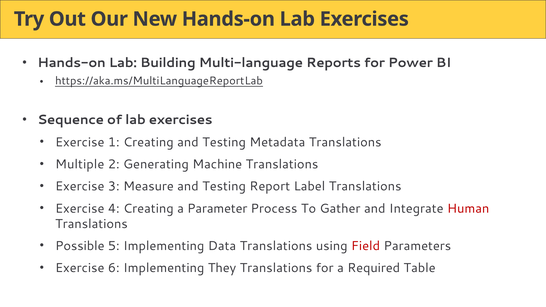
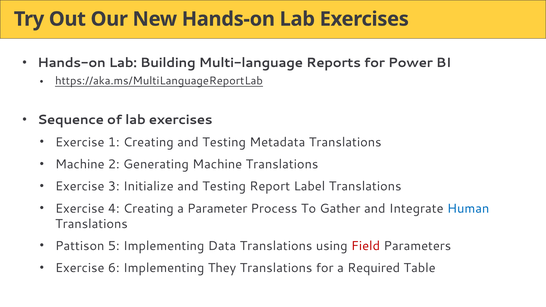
Multiple at (80, 164): Multiple -> Machine
Measure: Measure -> Initialize
Human colour: red -> blue
Possible: Possible -> Pattison
